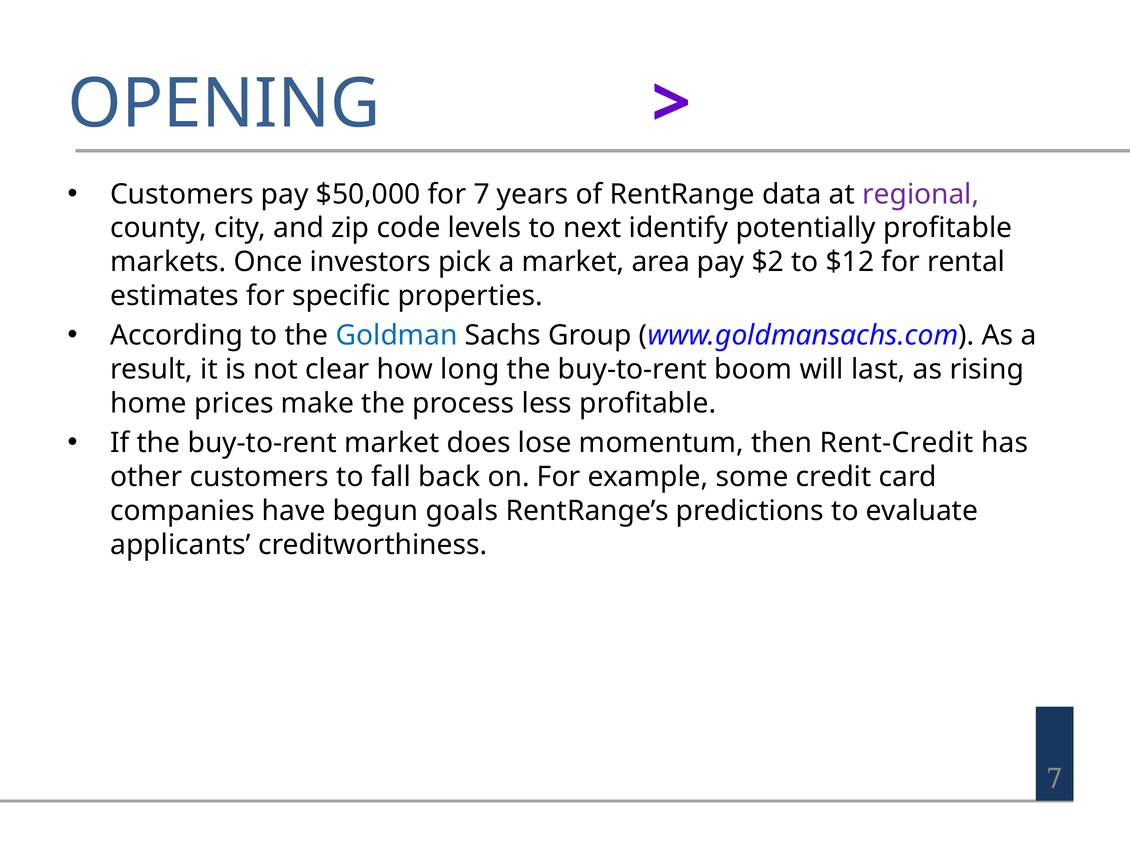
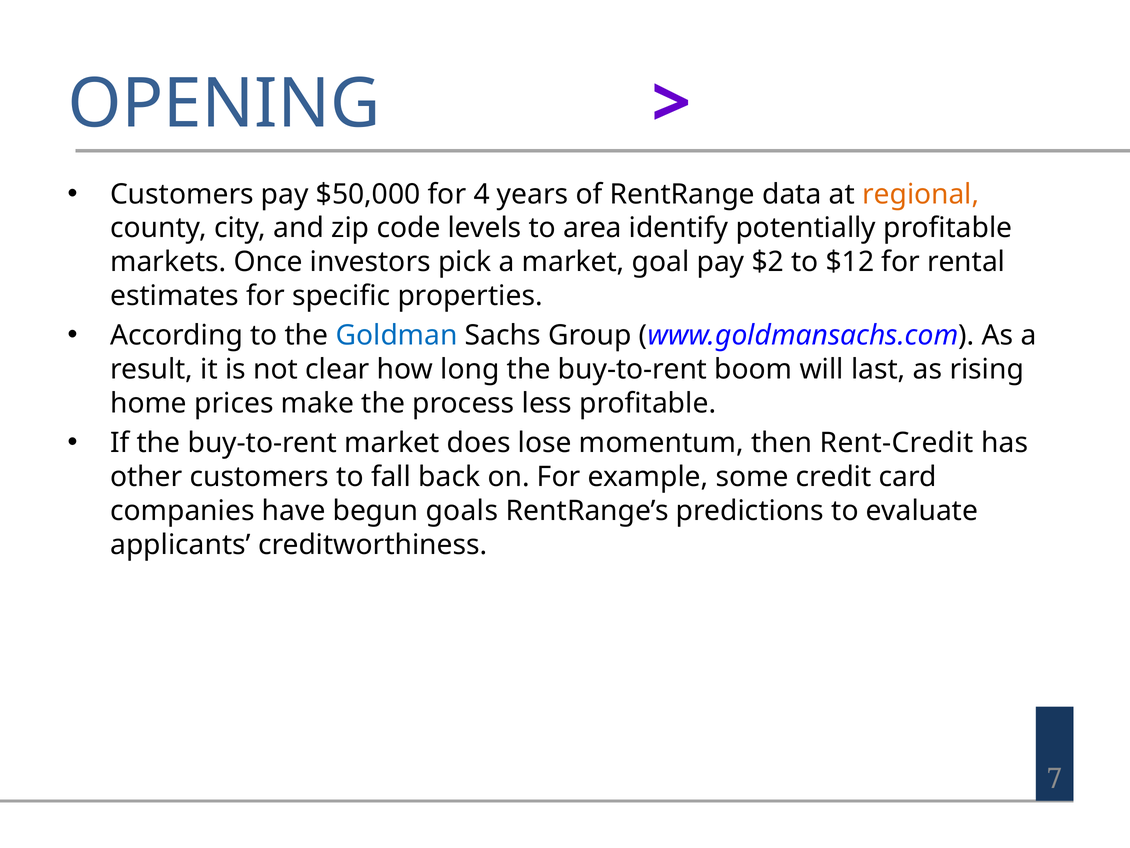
for 7: 7 -> 4
regional colour: purple -> orange
next: next -> area
area: area -> goal
